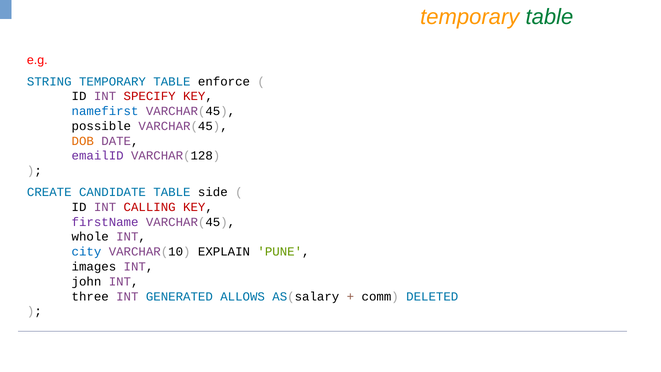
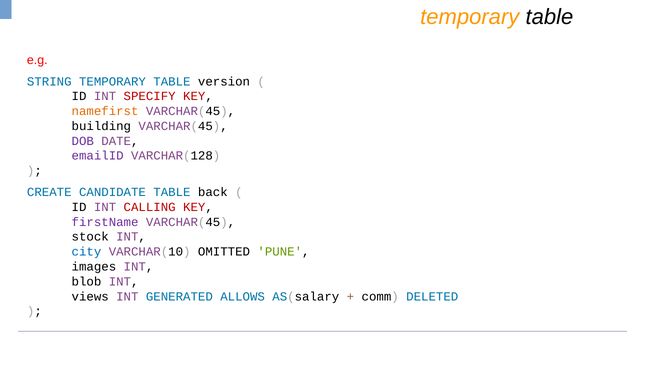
table at (549, 17) colour: green -> black
enforce: enforce -> version
namefirst colour: blue -> orange
possible: possible -> building
DOB colour: orange -> purple
side: side -> back
whole: whole -> stock
EXPLAIN: EXPLAIN -> OMITTED
john: john -> blob
three: three -> views
